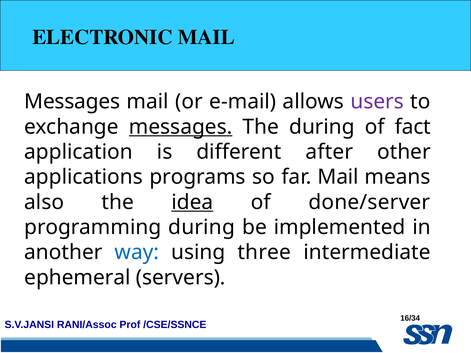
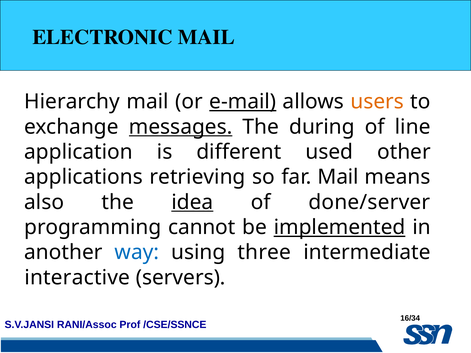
Messages at (72, 102): Messages -> Hierarchy
e-mail underline: none -> present
users colour: purple -> orange
fact: fact -> line
after: after -> used
programs: programs -> retrieving
programming during: during -> cannot
implemented underline: none -> present
ephemeral: ephemeral -> interactive
